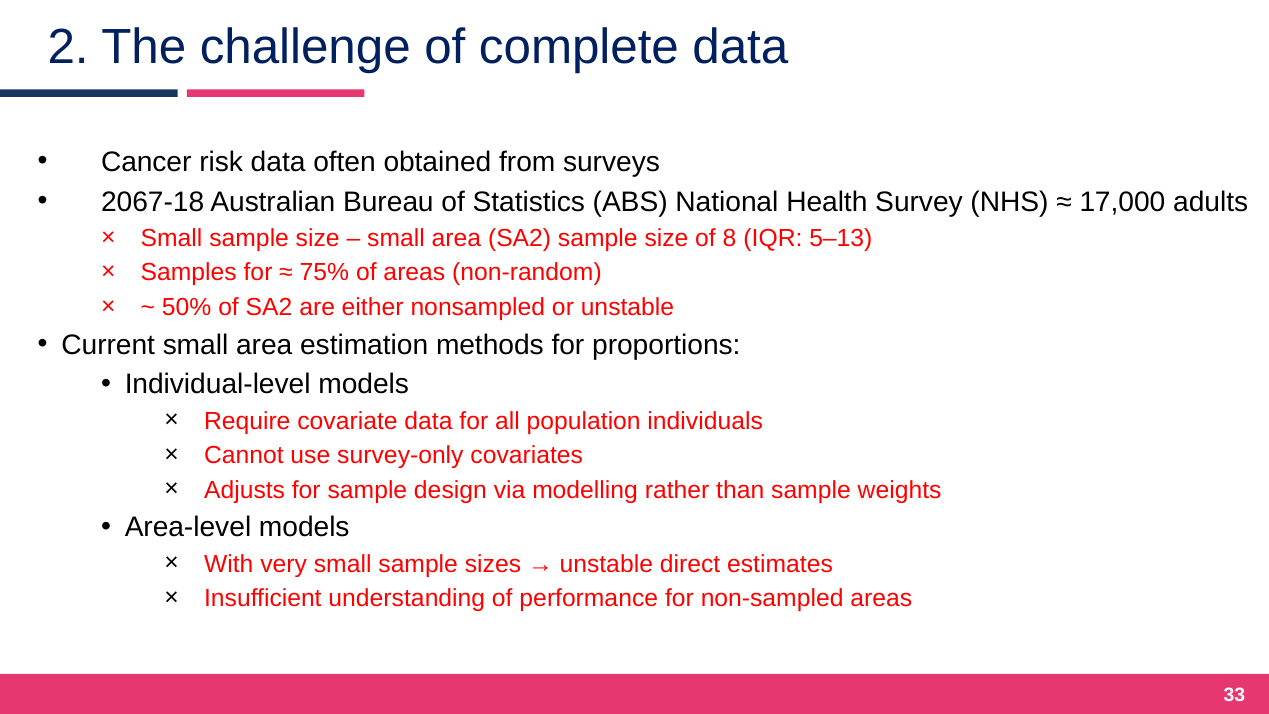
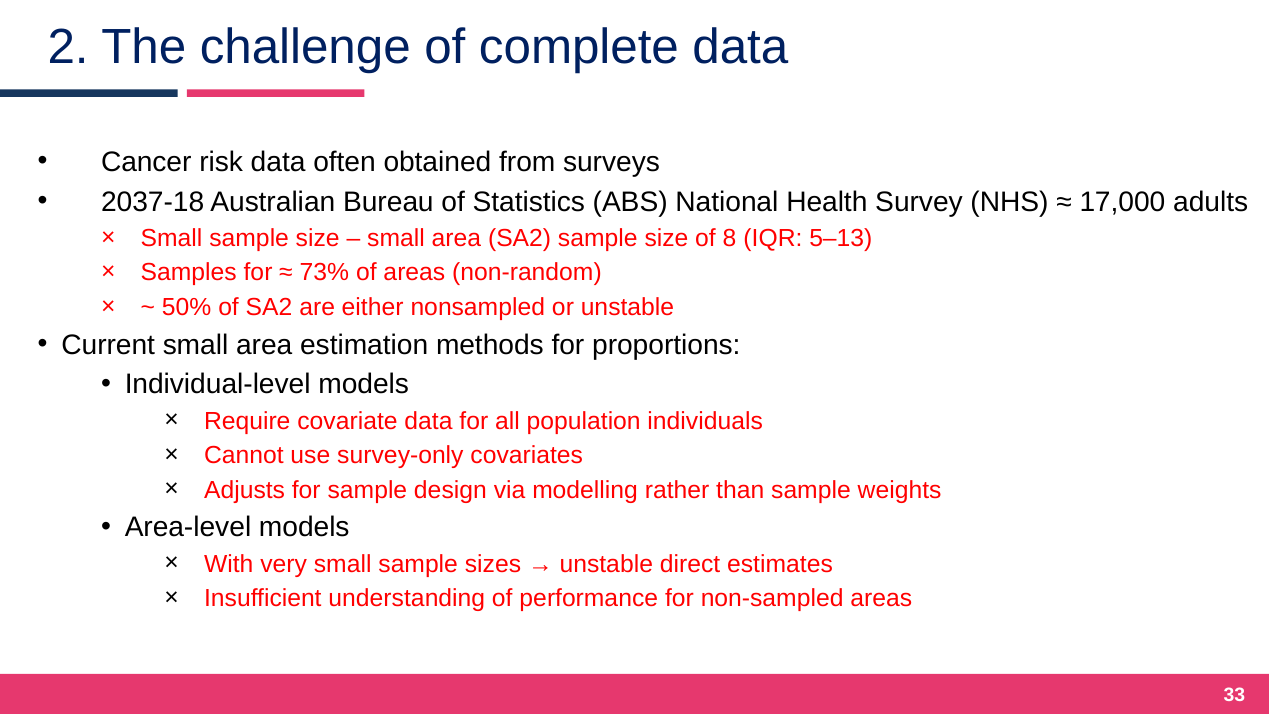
2067-18: 2067-18 -> 2037-18
75%: 75% -> 73%
